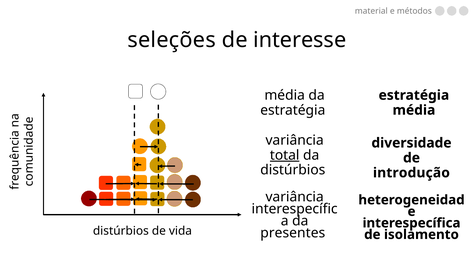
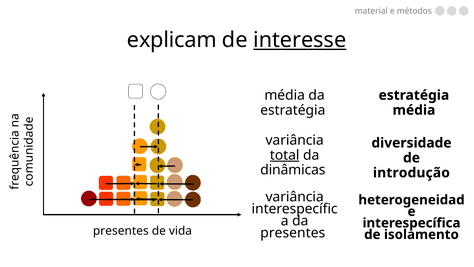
seleções: seleções -> explicam
interesse underline: none -> present
distúrbios at (293, 170): distúrbios -> dinâmicas
distúrbios at (121, 231): distúrbios -> presentes
